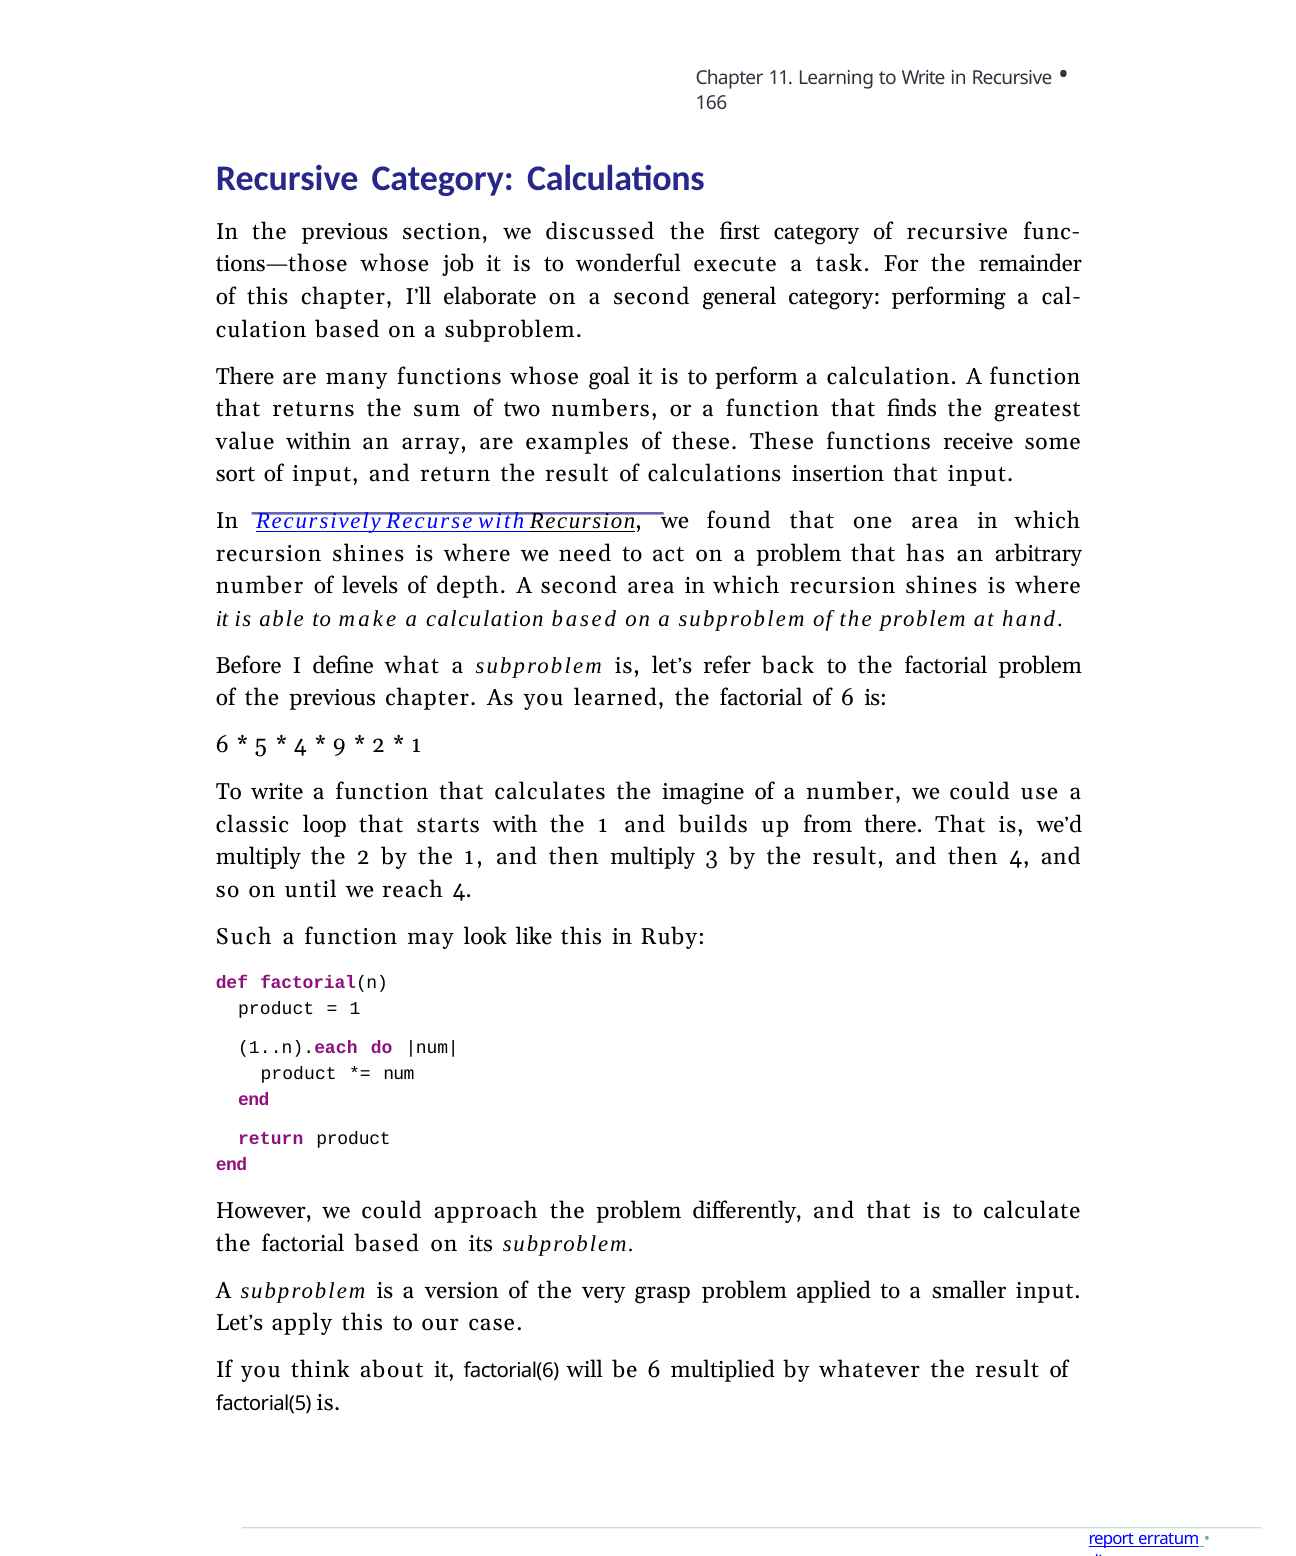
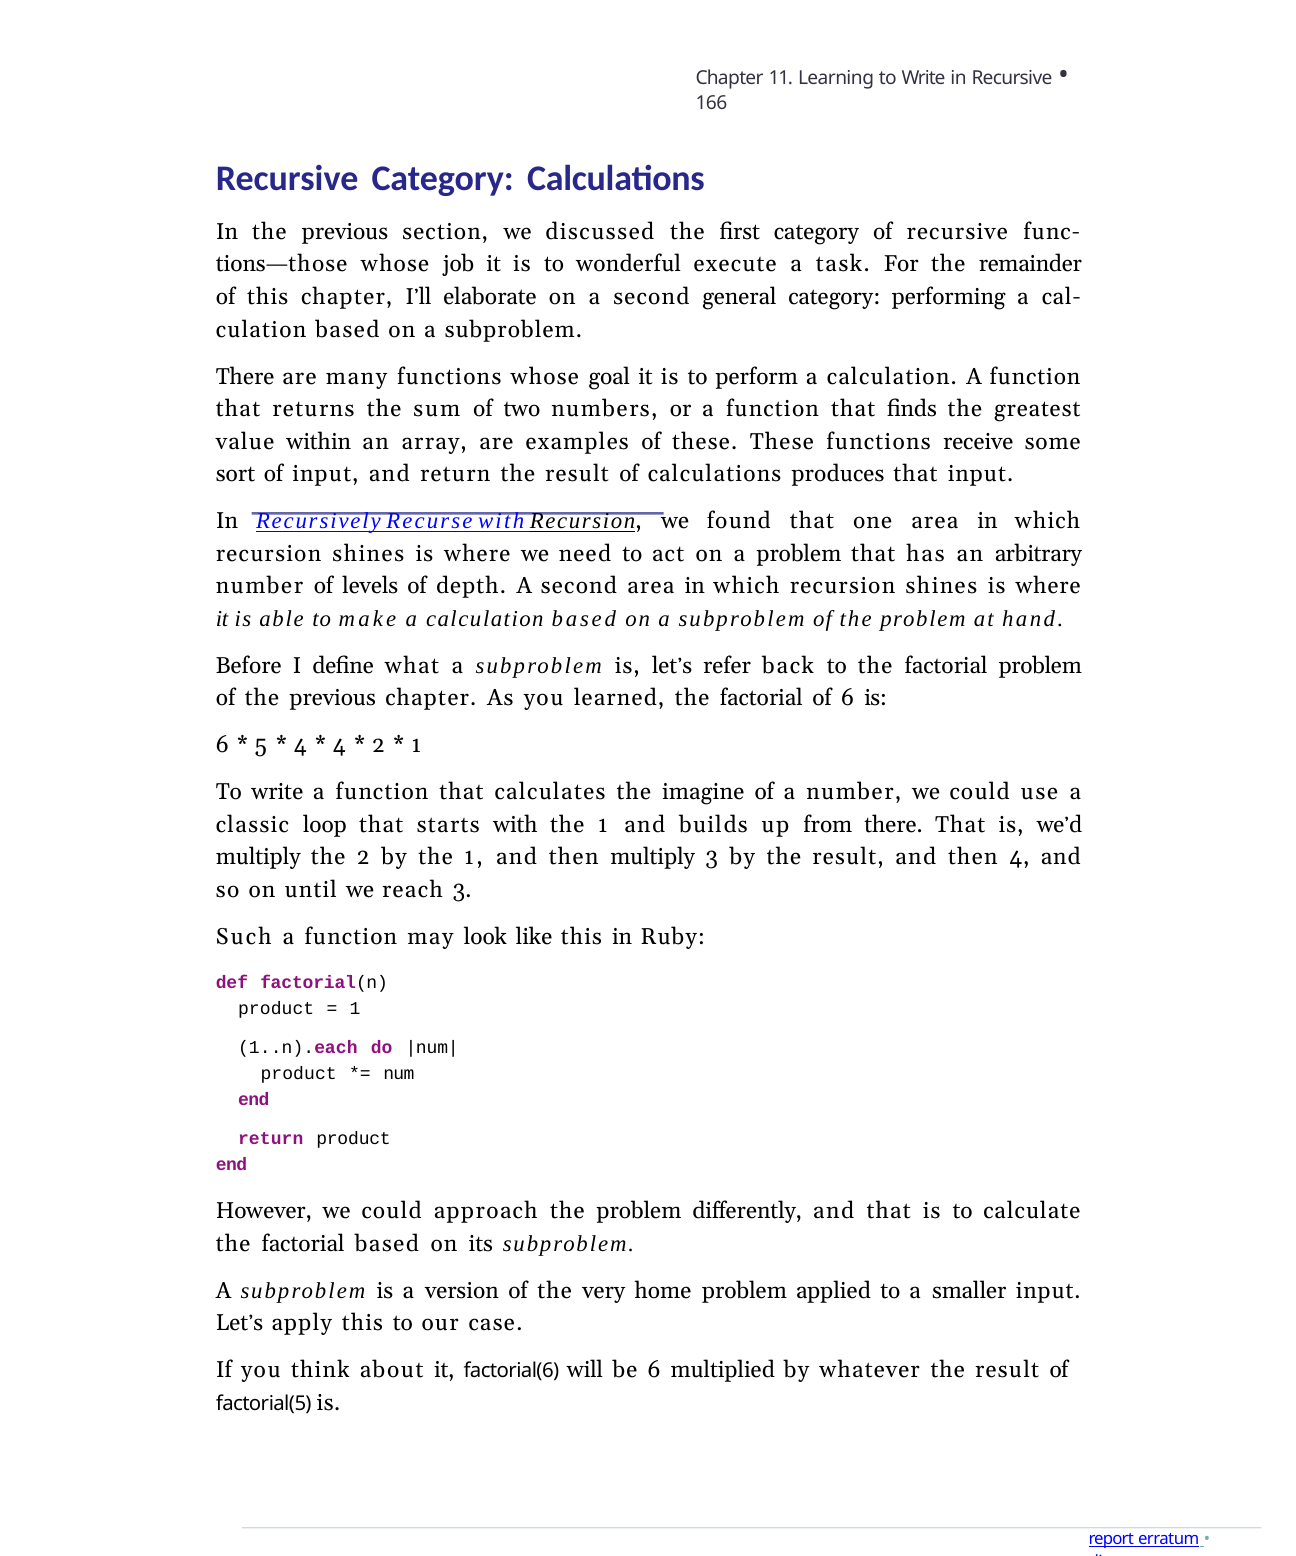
insertion: insertion -> produces
9 at (339, 745): 9 -> 4
reach 4: 4 -> 3
grasp: grasp -> home
